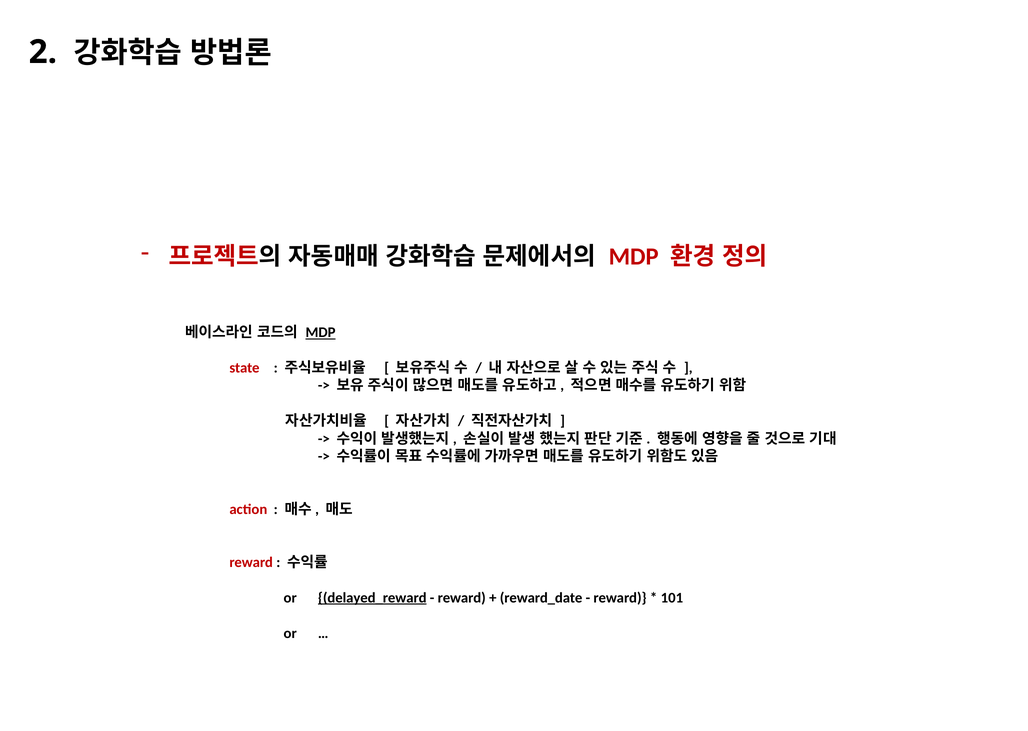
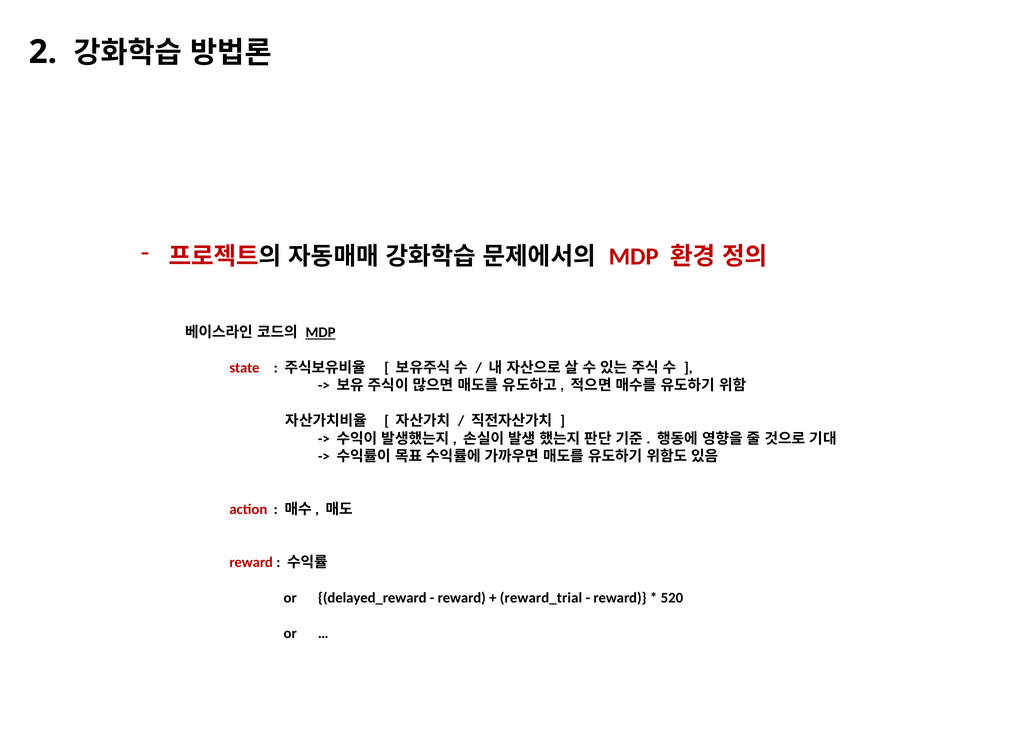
delayed_reward underline: present -> none
reward_date: reward_date -> reward_trial
101: 101 -> 520
